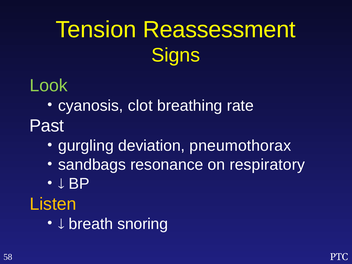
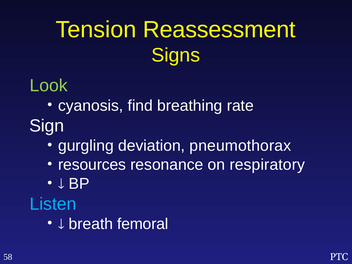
clot: clot -> find
Past: Past -> Sign
sandbags: sandbags -> resources
Listen colour: yellow -> light blue
snoring: snoring -> femoral
